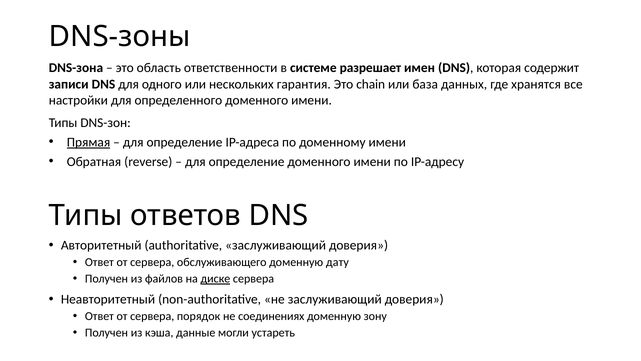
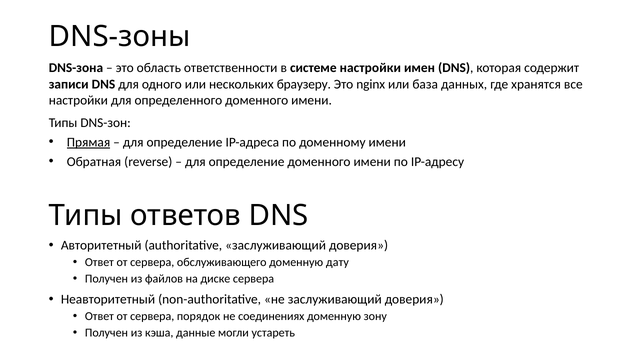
системе разрешает: разрешает -> настройки
гарантия: гарантия -> браузеру
chain: chain -> nginx
диске underline: present -> none
